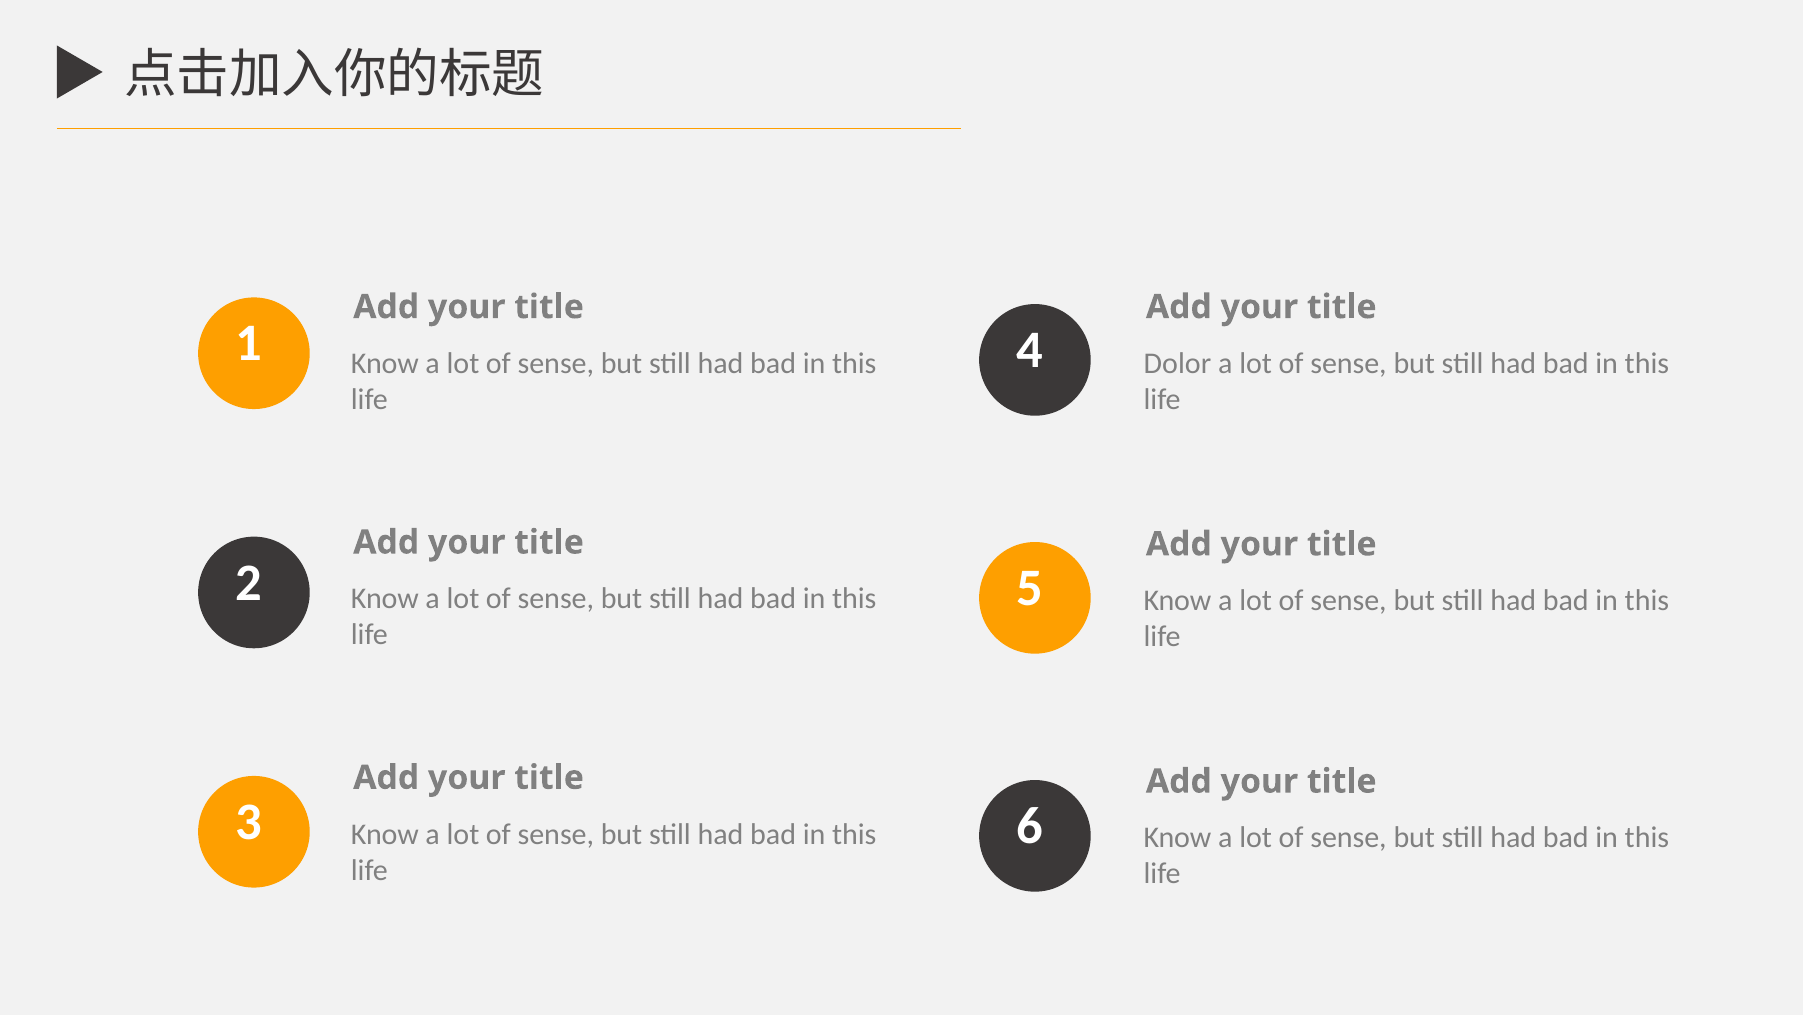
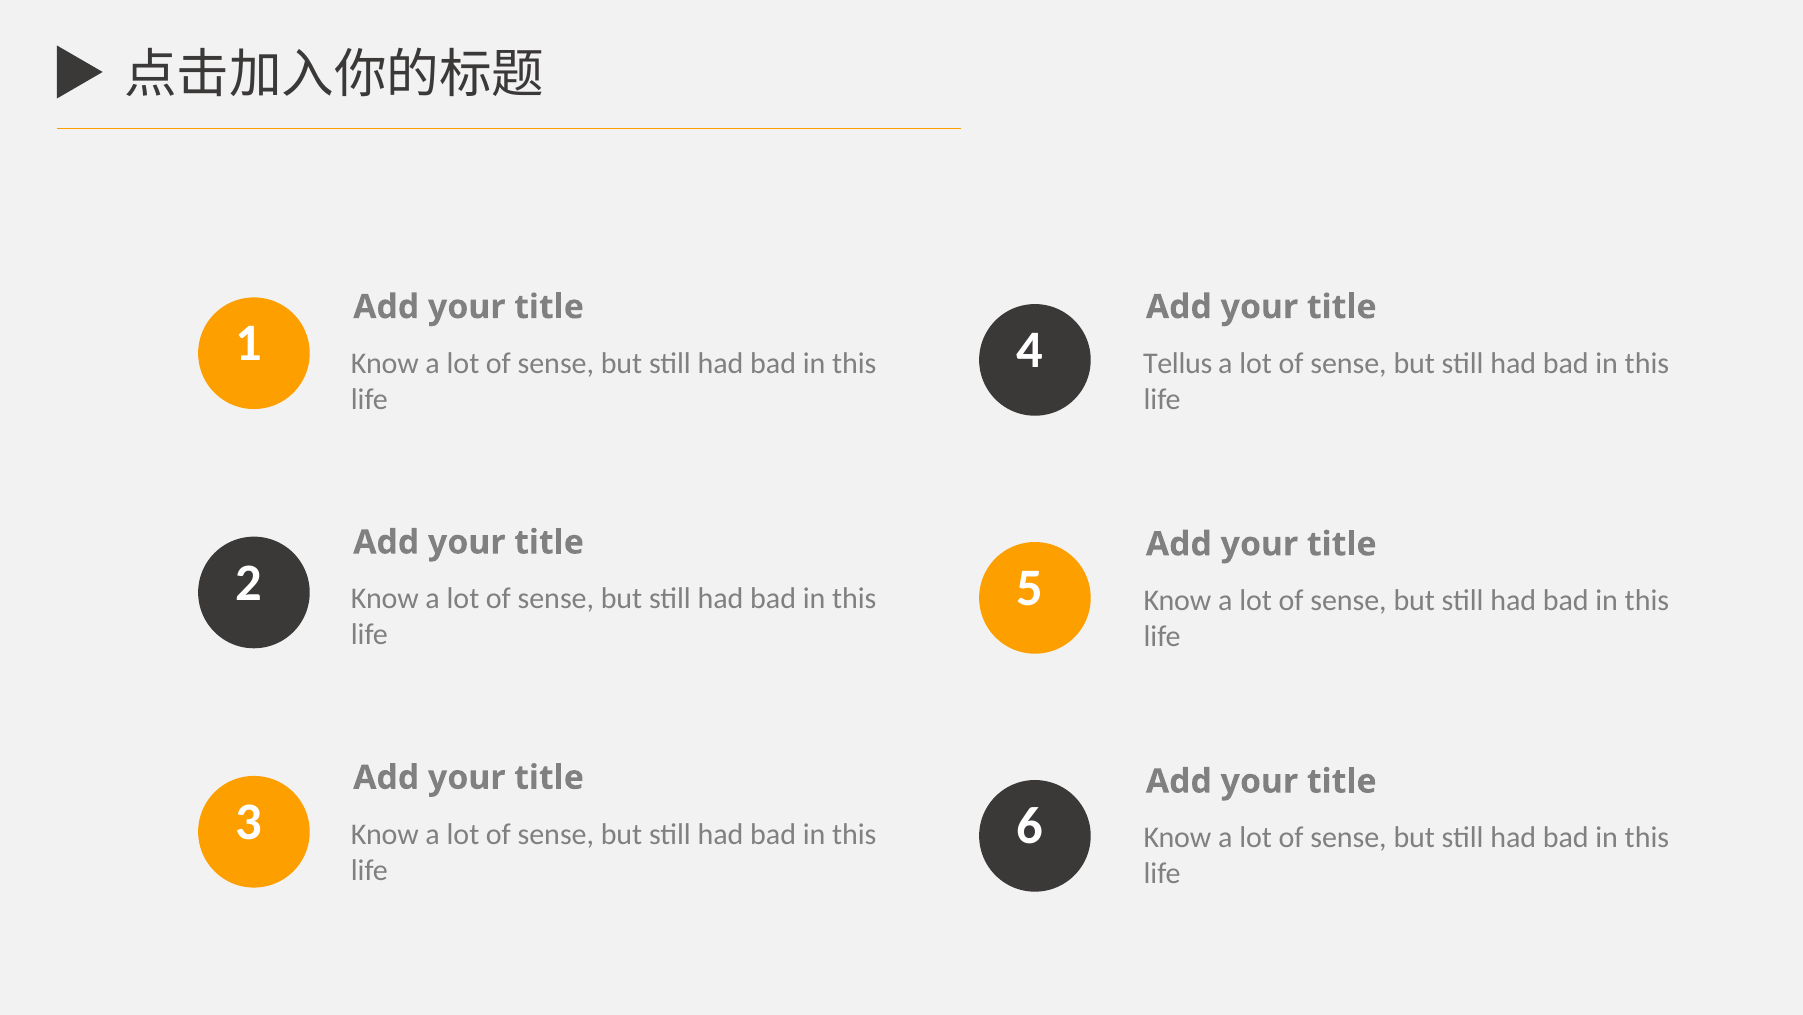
Dolor: Dolor -> Tellus
